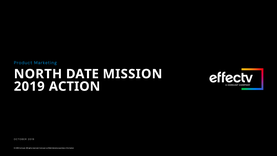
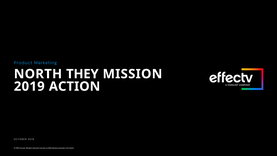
DATE: DATE -> THEY
